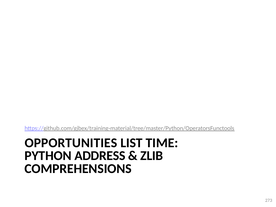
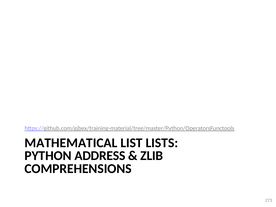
OPPORTUNITIES: OPPORTUNITIES -> MATHEMATICAL
TIME: TIME -> LISTS
